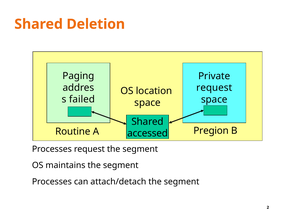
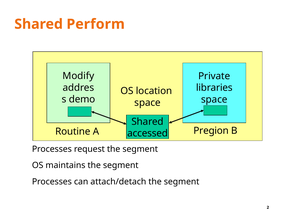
Deletion: Deletion -> Perform
Paging: Paging -> Modify
request at (214, 88): request -> libraries
failed: failed -> demo
